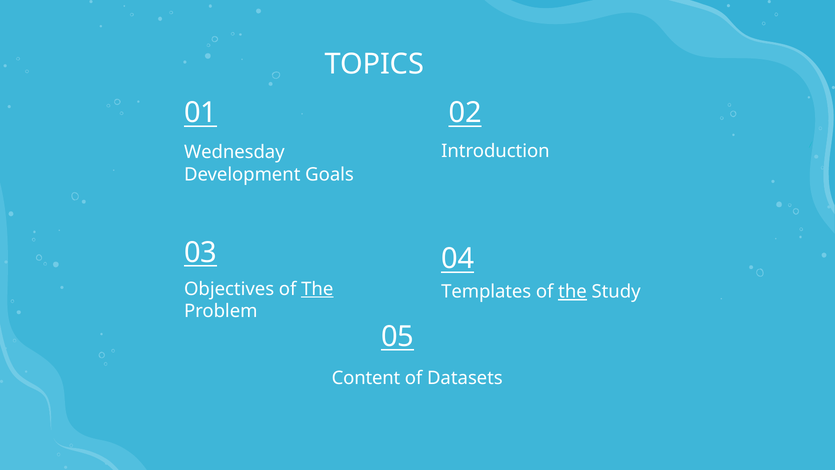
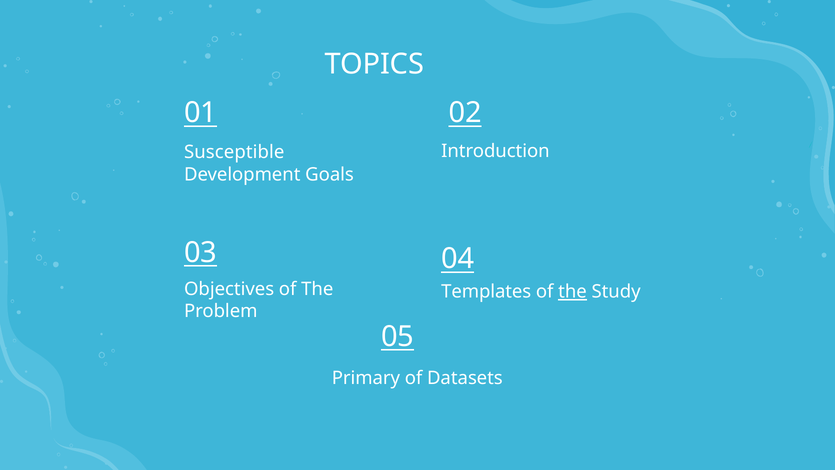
Wednesday: Wednesday -> Susceptible
The at (317, 289) underline: present -> none
Content: Content -> Primary
